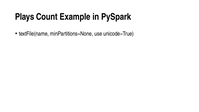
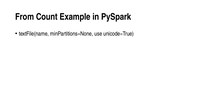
Plays: Plays -> From
